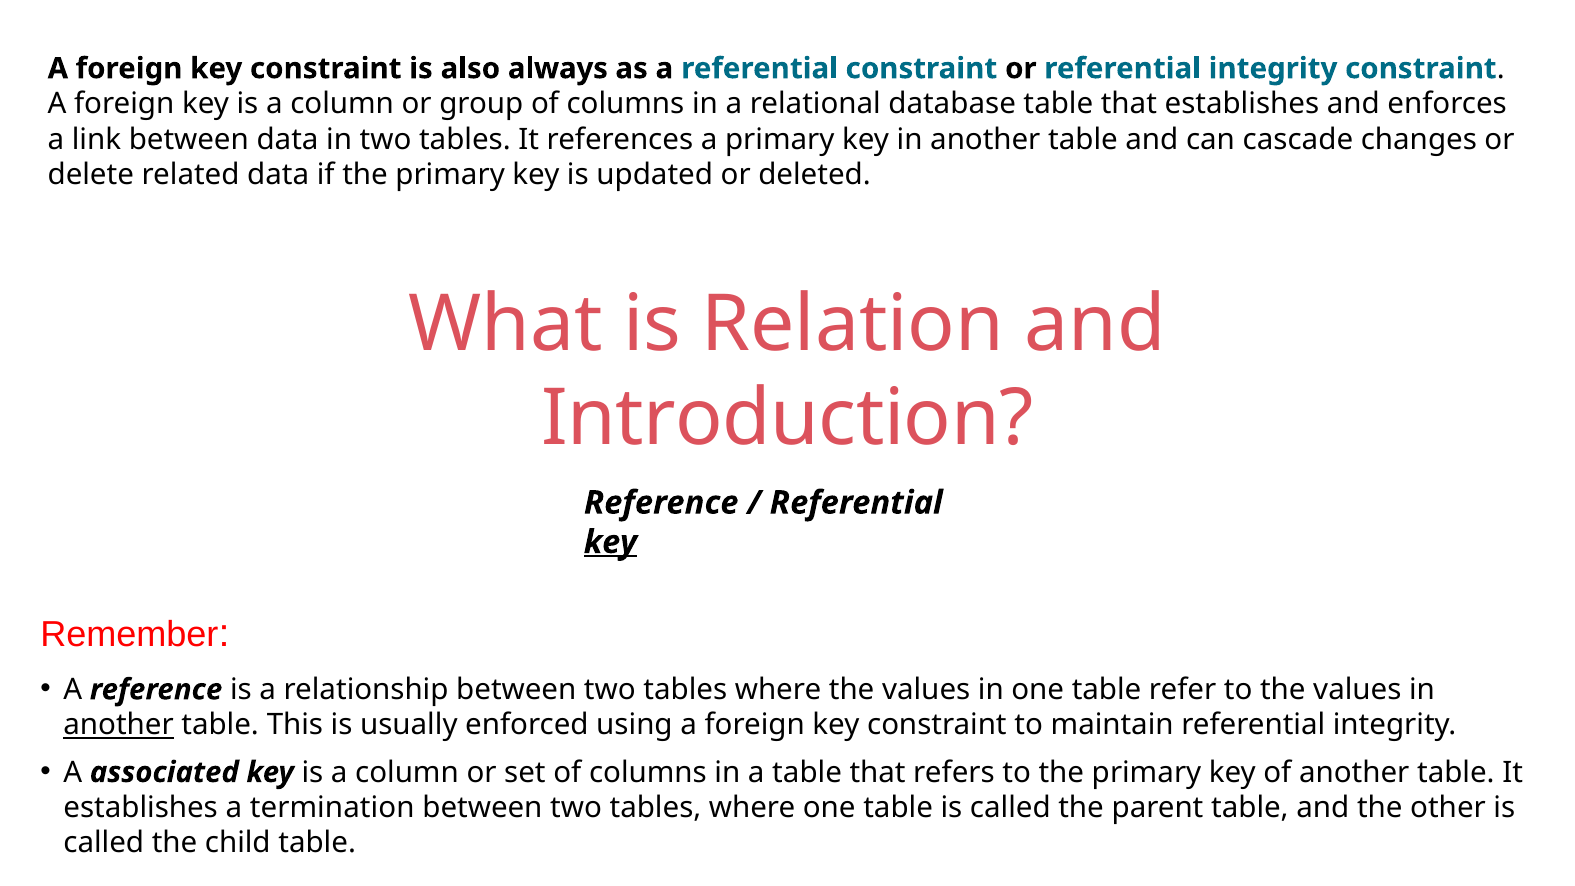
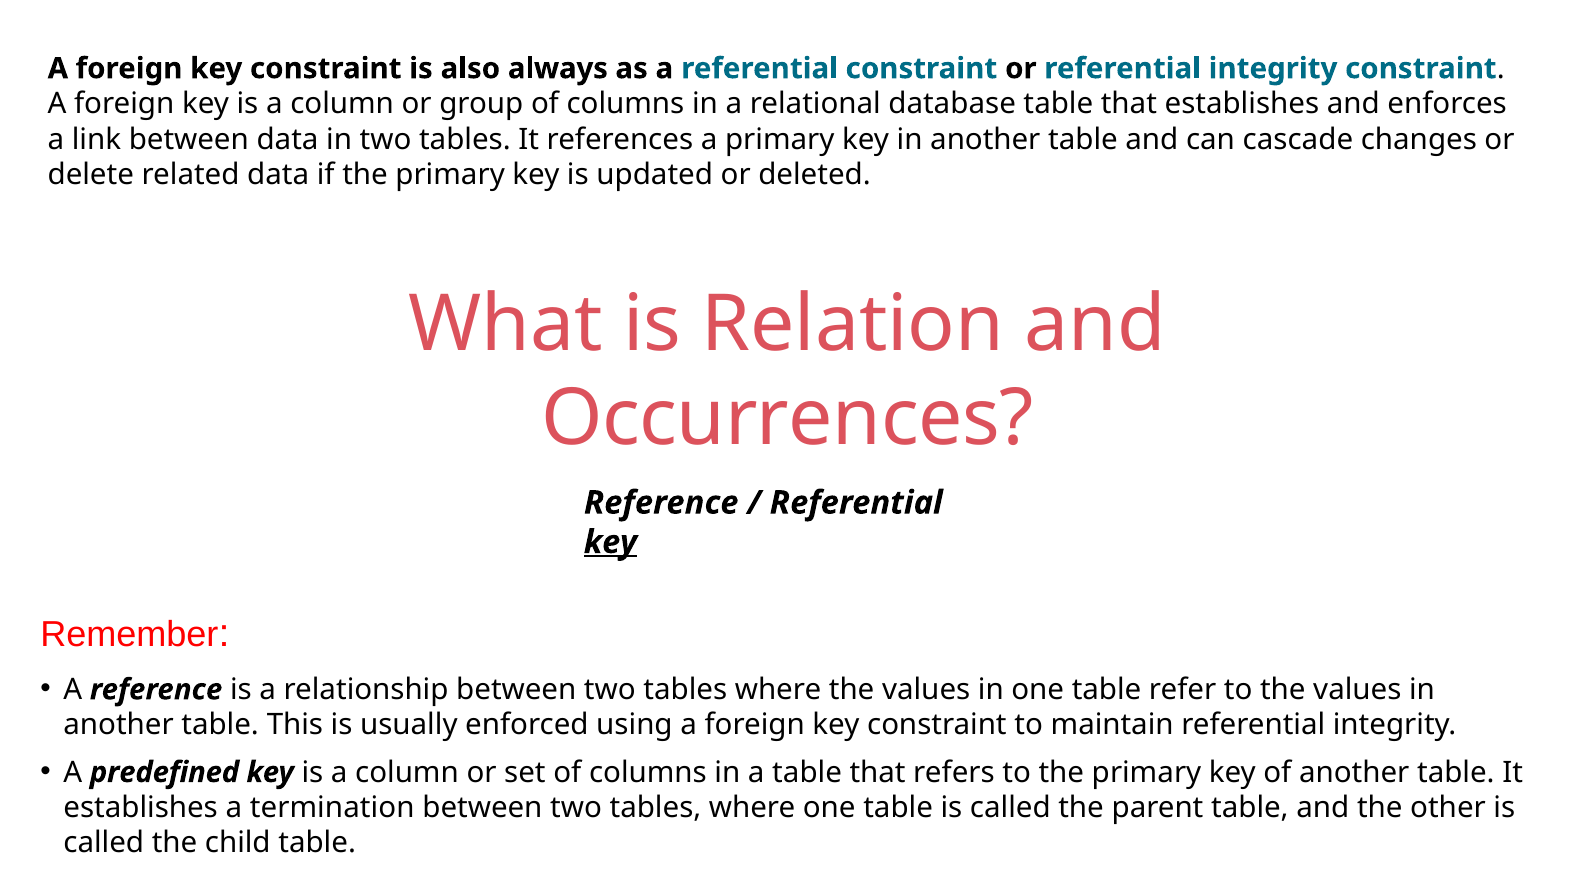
Introduction: Introduction -> Occurrences
another at (119, 725) underline: present -> none
associated: associated -> predefined
